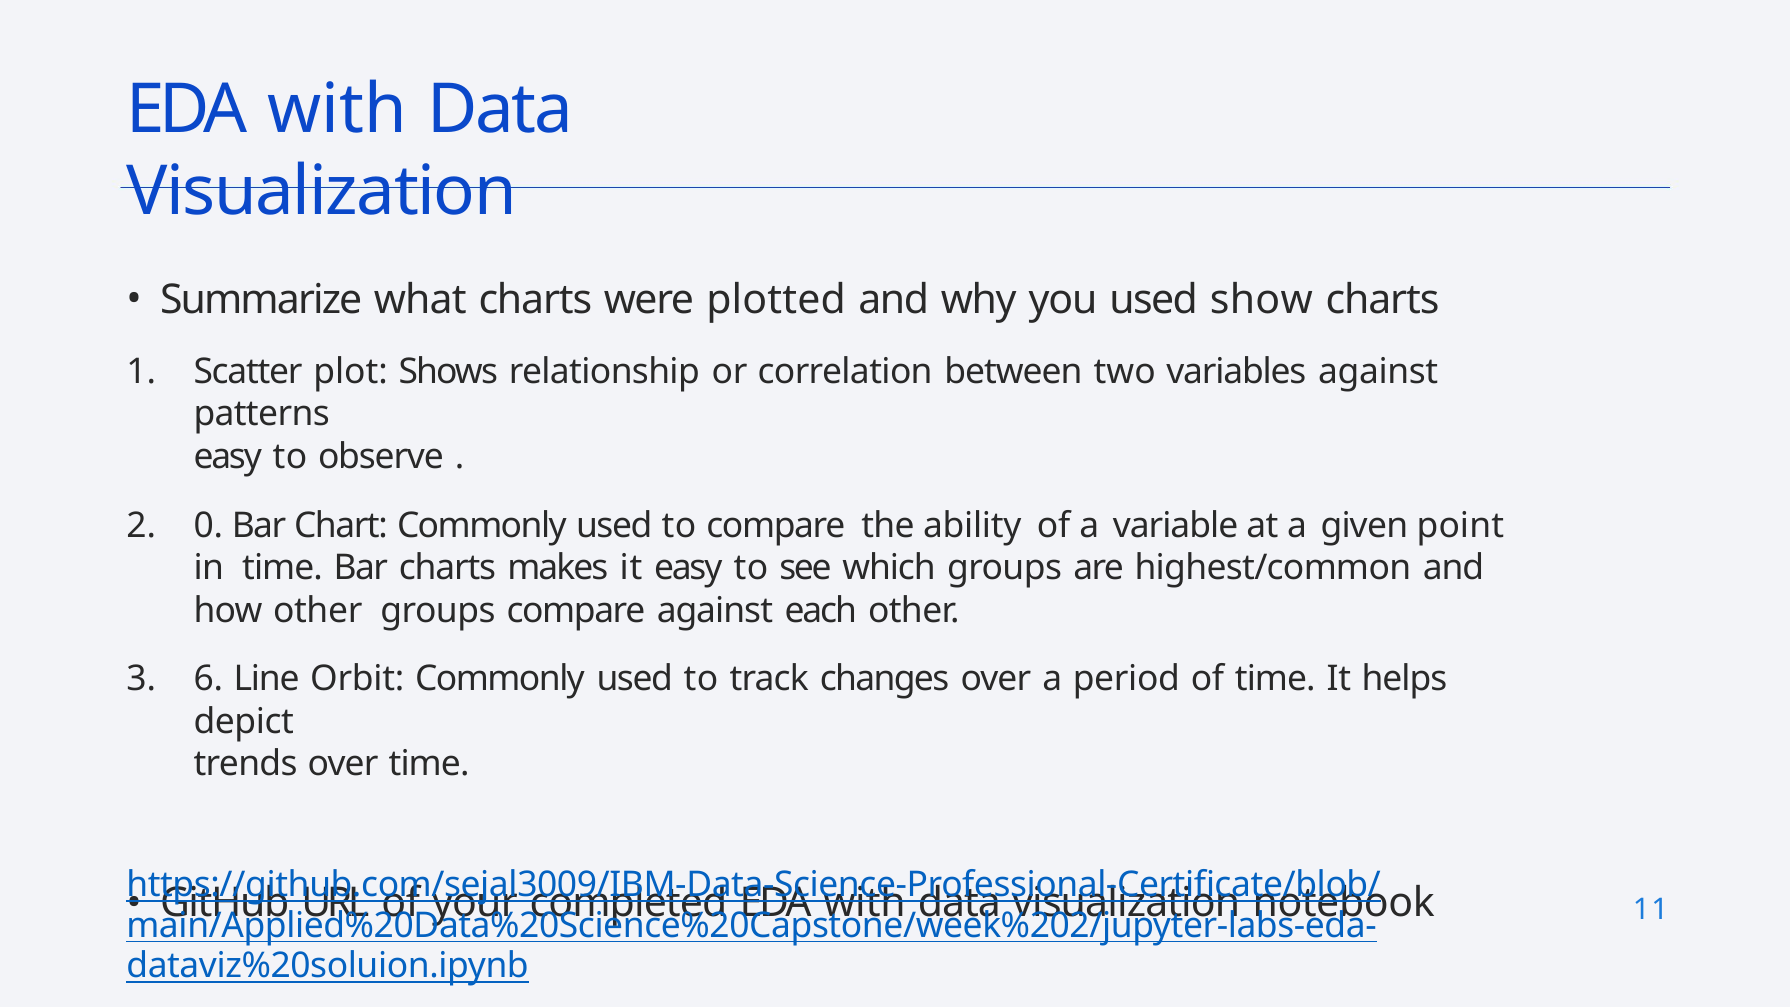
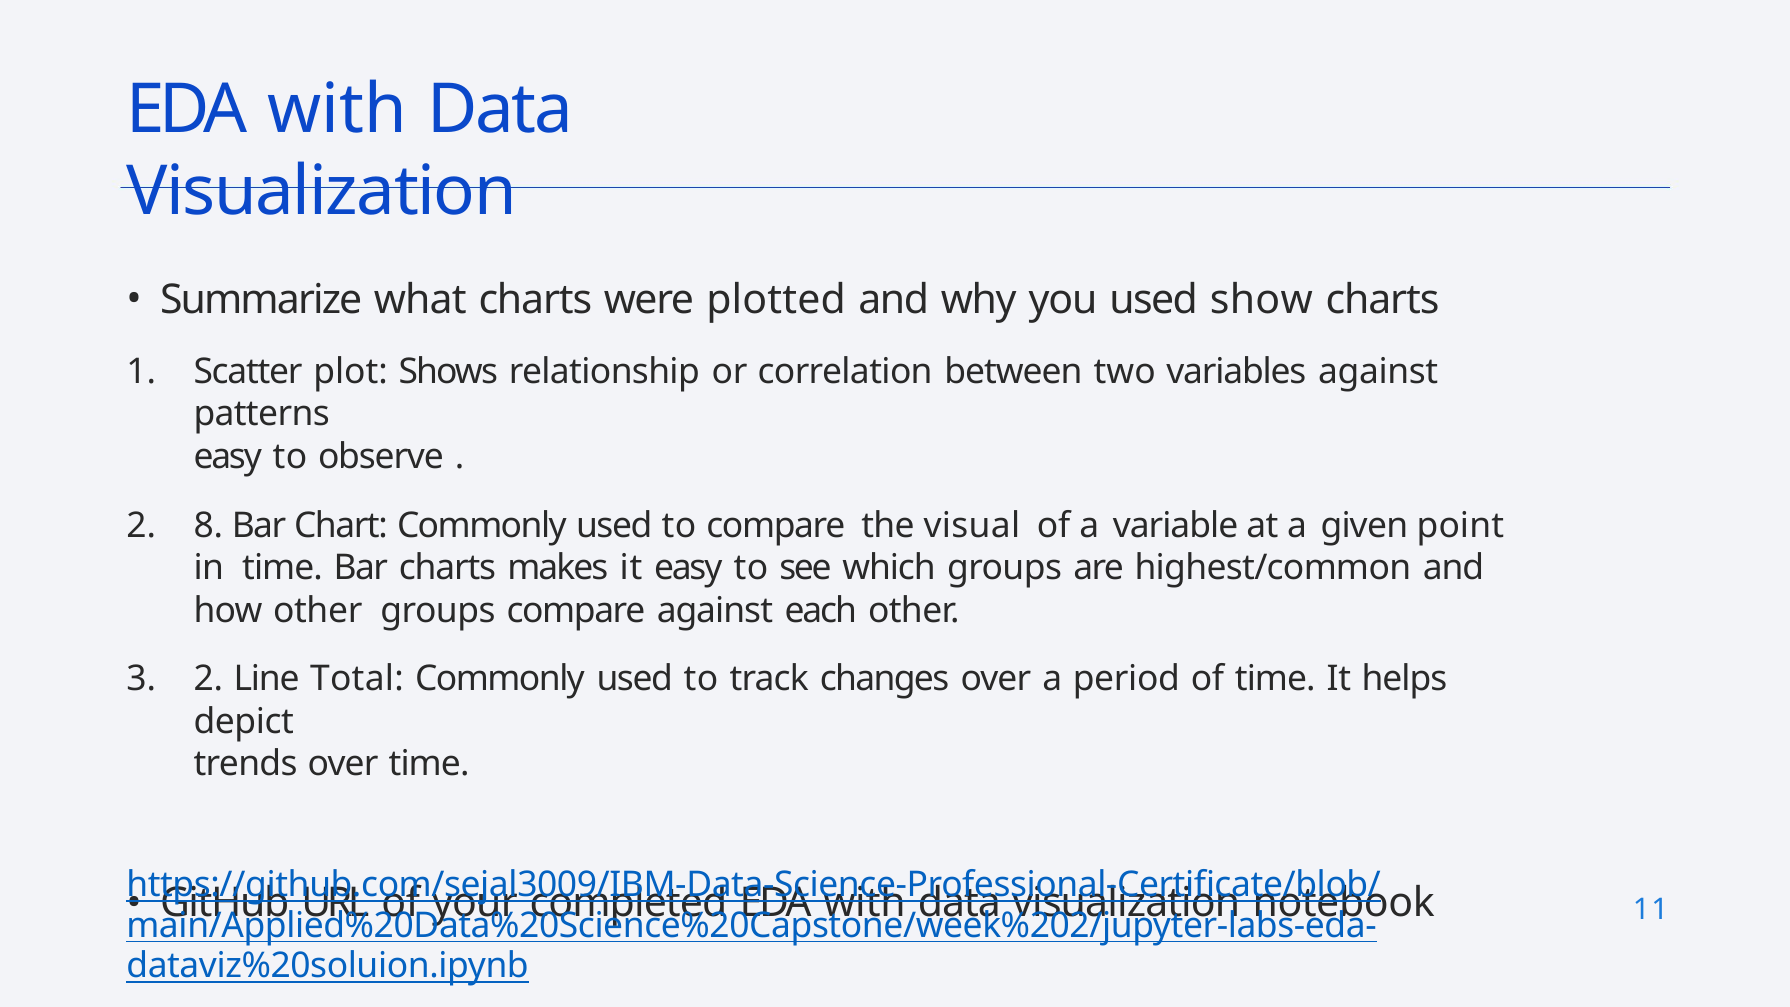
0: 0 -> 8
ability: ability -> visual
3 6: 6 -> 2
Orbit: Orbit -> Total
